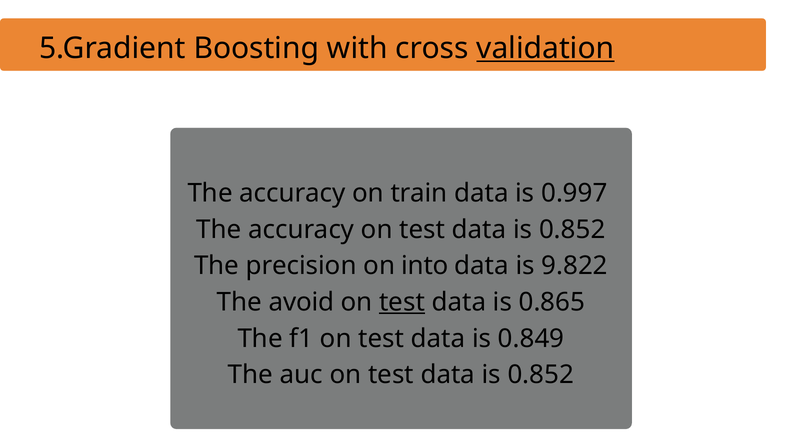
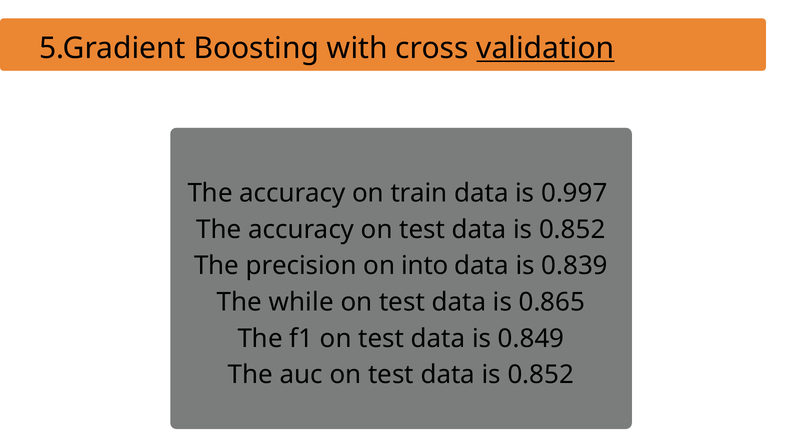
9.822: 9.822 -> 0.839
avoid: avoid -> while
test at (402, 302) underline: present -> none
